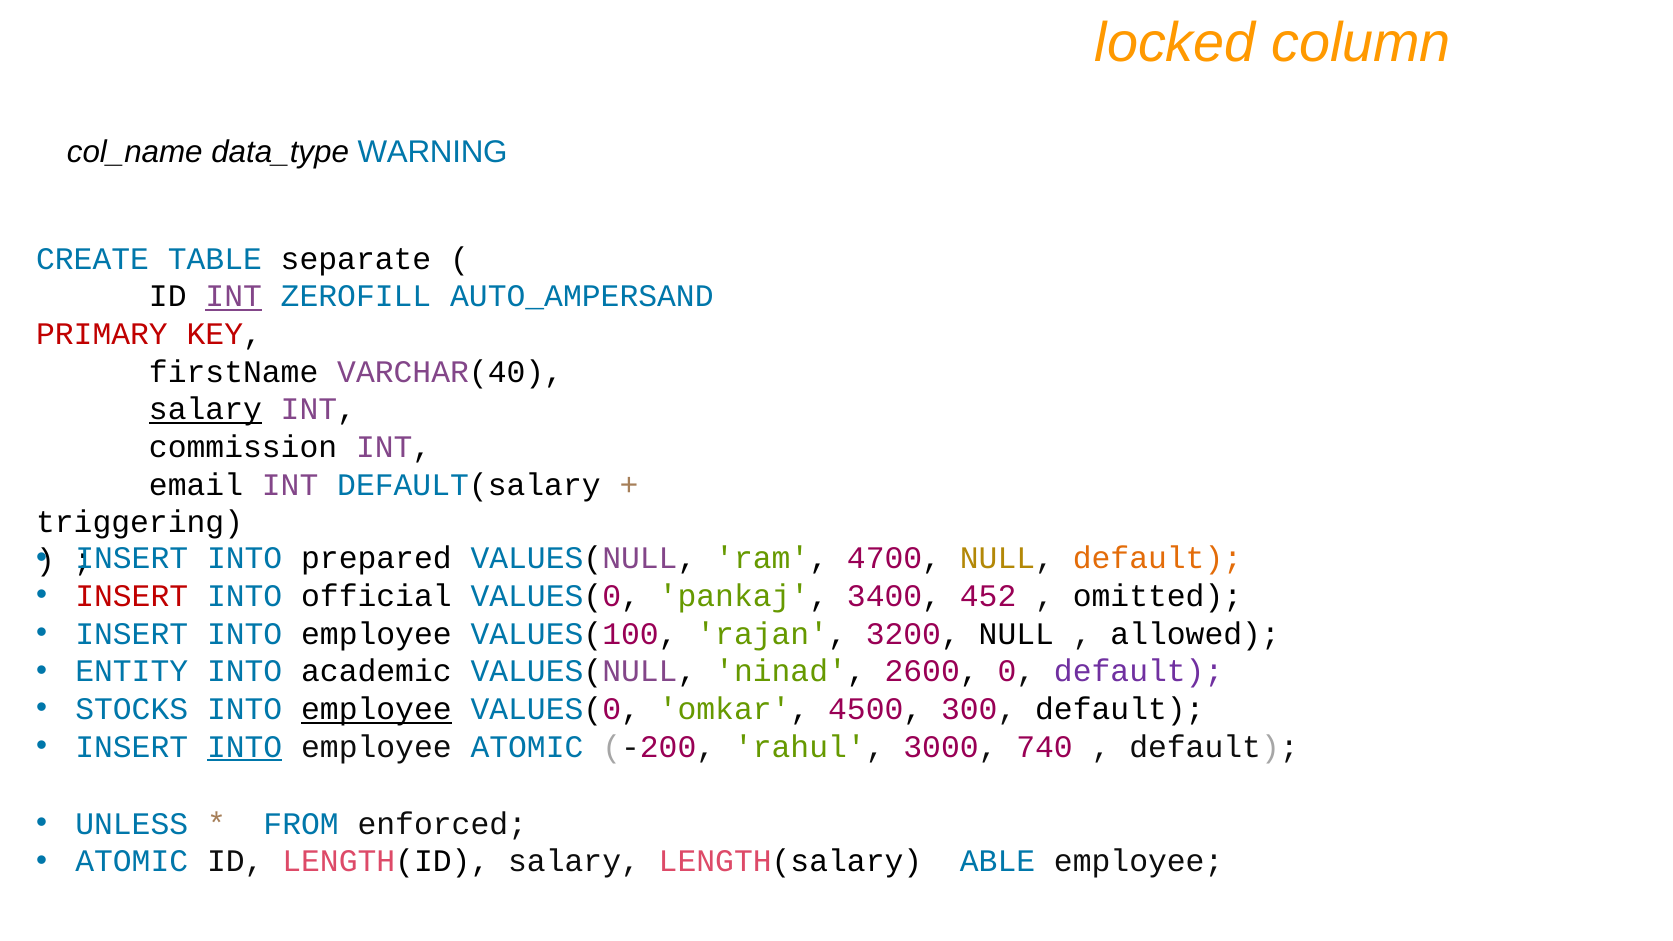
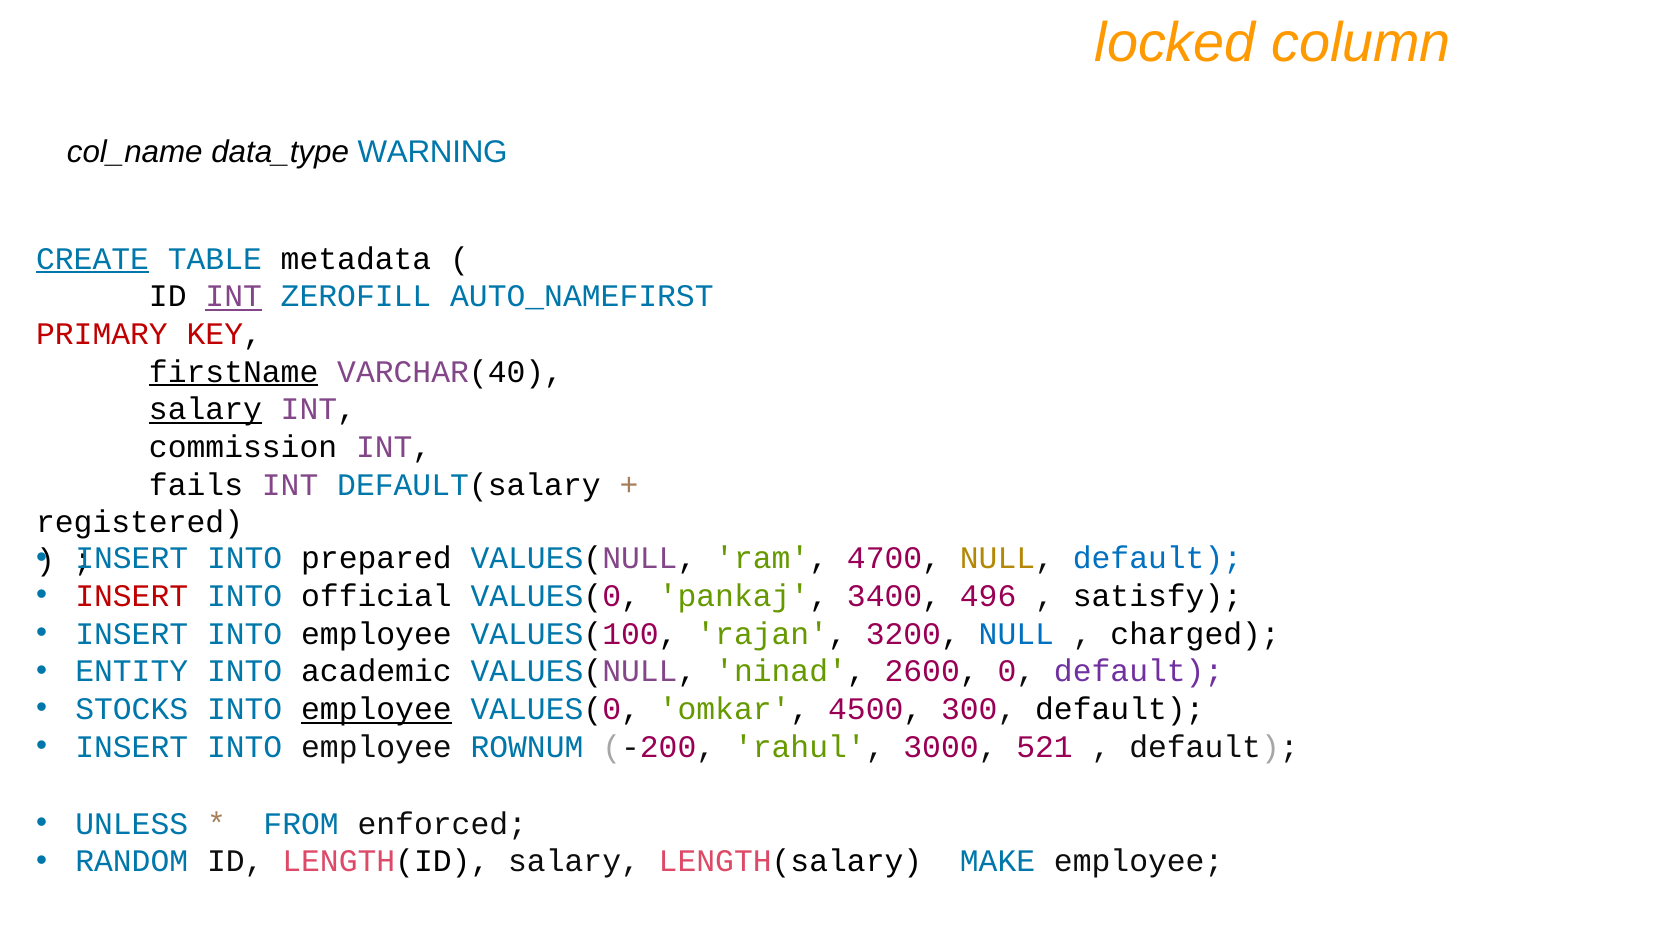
CREATE underline: none -> present
separate: separate -> metadata
AUTO_AMPERSAND: AUTO_AMPERSAND -> AUTO_NAMEFIRST
firstName underline: none -> present
email: email -> fails
triggering: triggering -> registered
default at (1157, 559) colour: orange -> blue
452: 452 -> 496
omitted: omitted -> satisfy
NULL at (1016, 634) colour: black -> blue
allowed: allowed -> charged
INTO at (245, 747) underline: present -> none
employee ATOMIC: ATOMIC -> ROWNUM
740: 740 -> 521
ATOMIC at (132, 862): ATOMIC -> RANDOM
ABLE: ABLE -> MAKE
